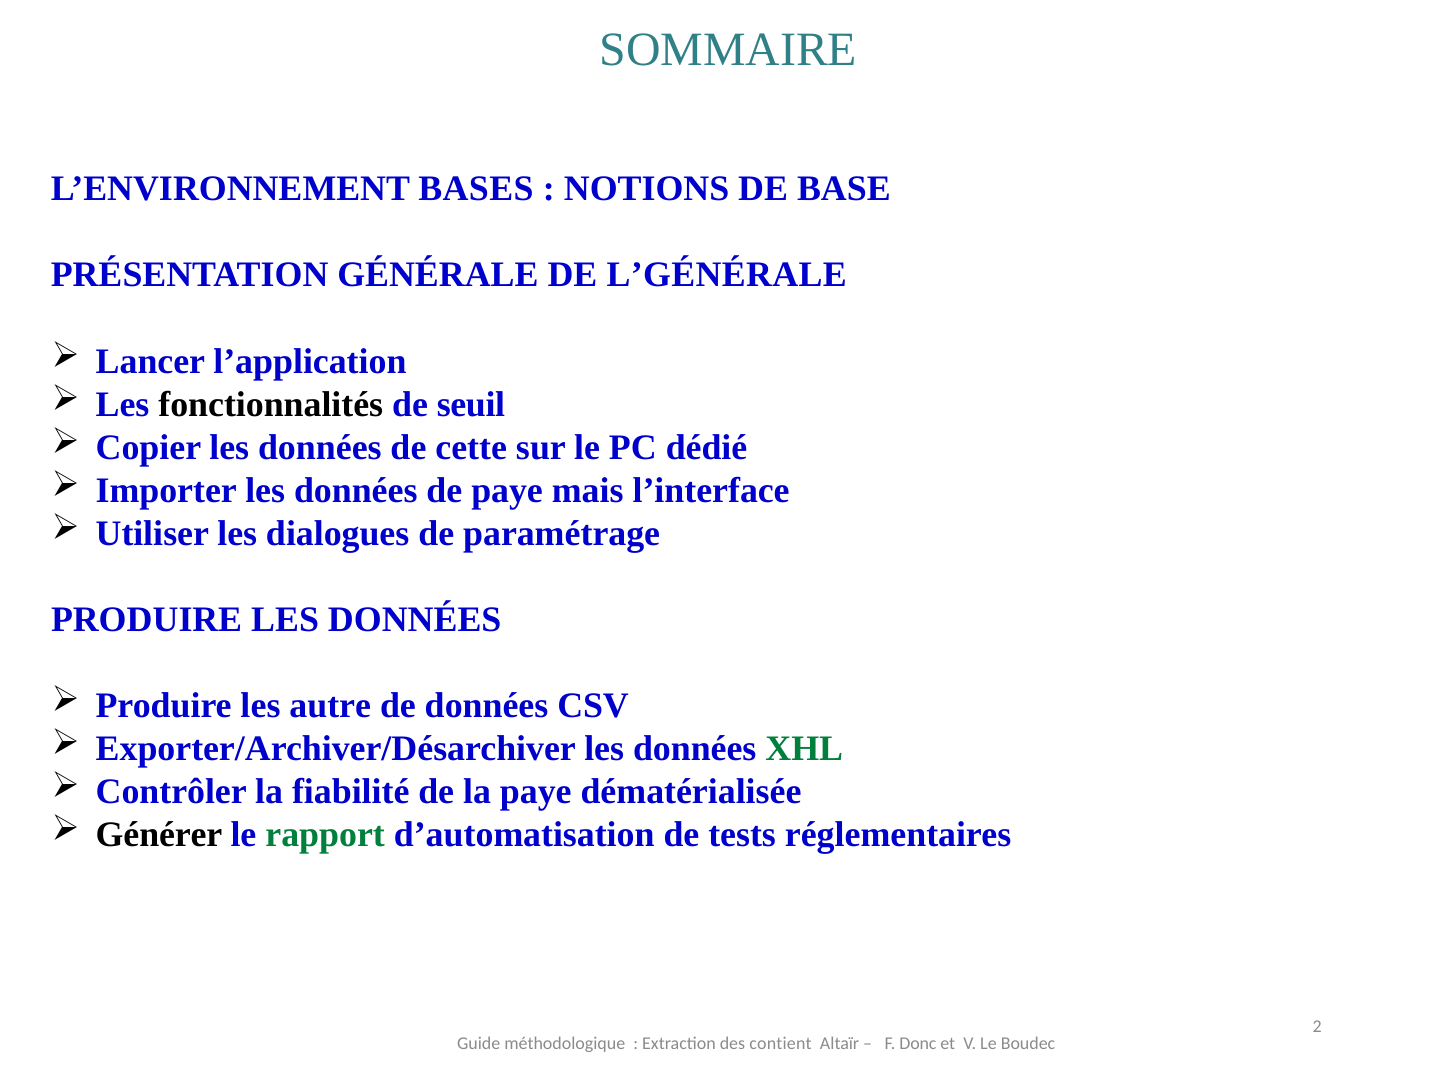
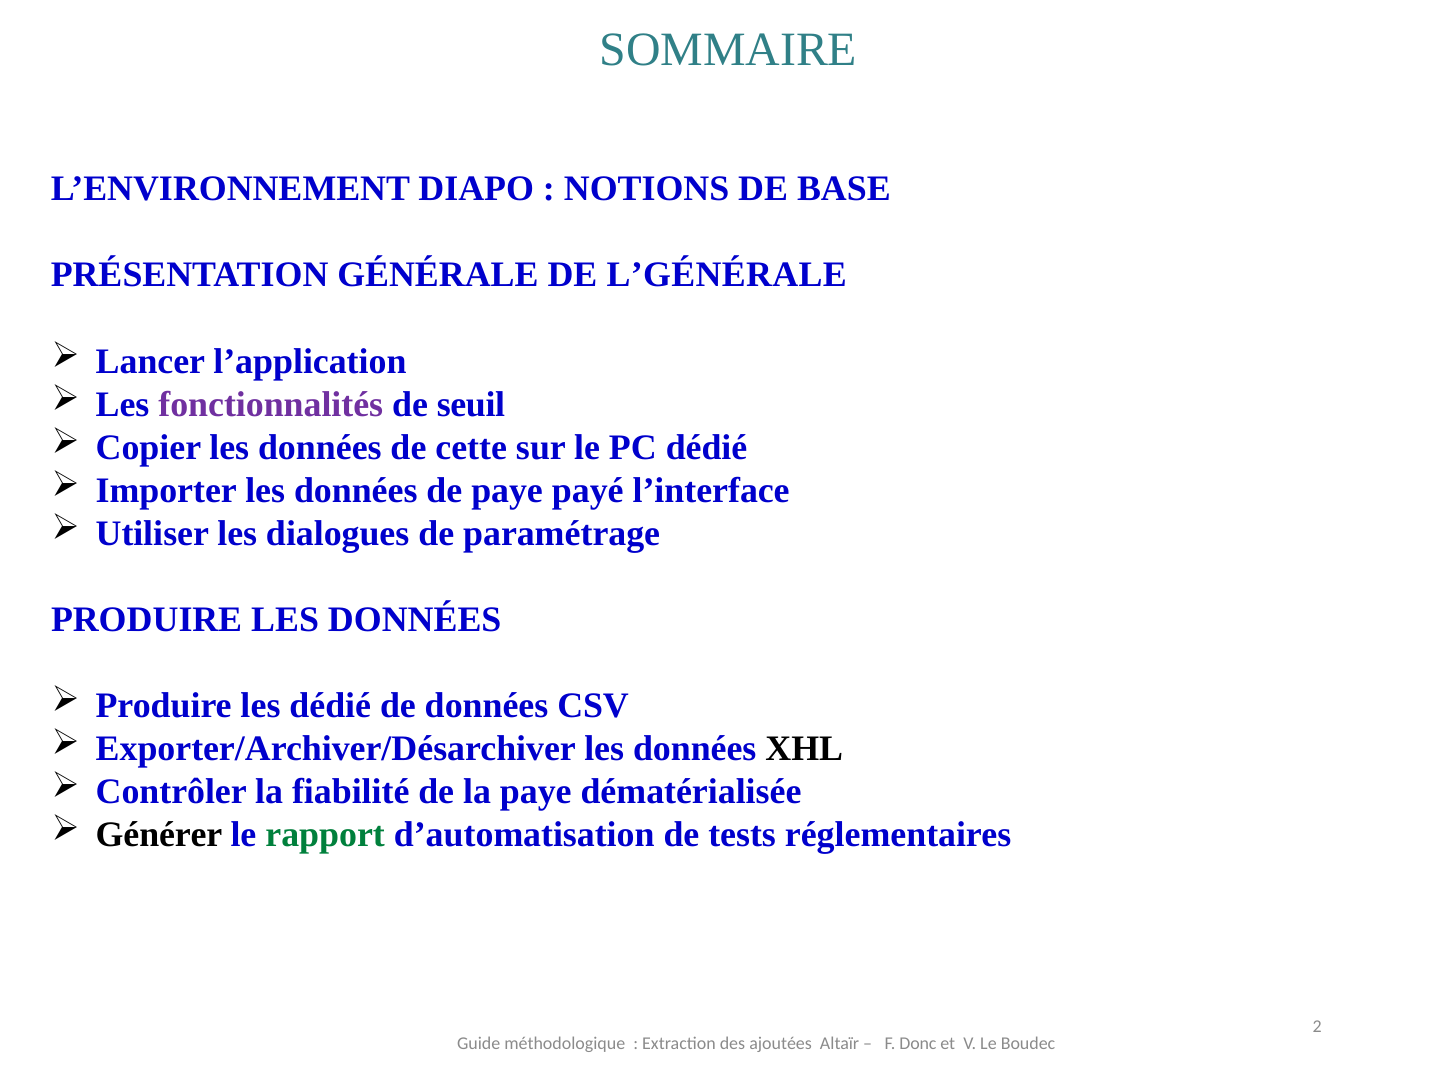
BASES: BASES -> DIAPO
fonctionnalités colour: black -> purple
mais: mais -> payé
les autre: autre -> dédié
XHL colour: green -> black
contient: contient -> ajoutées
